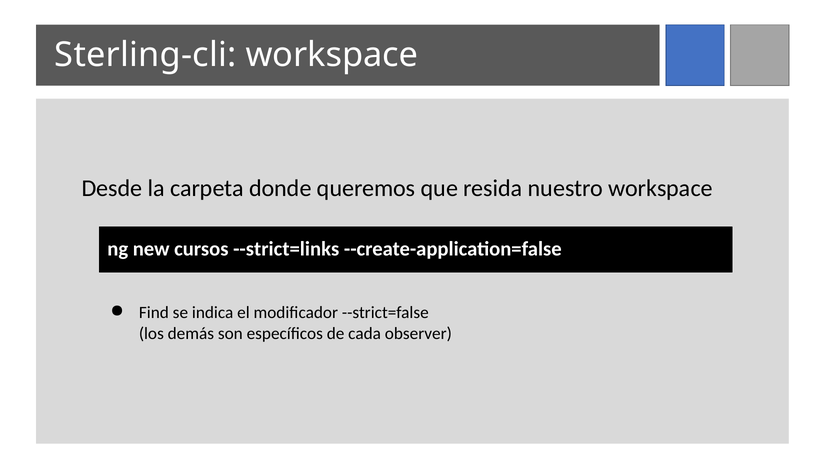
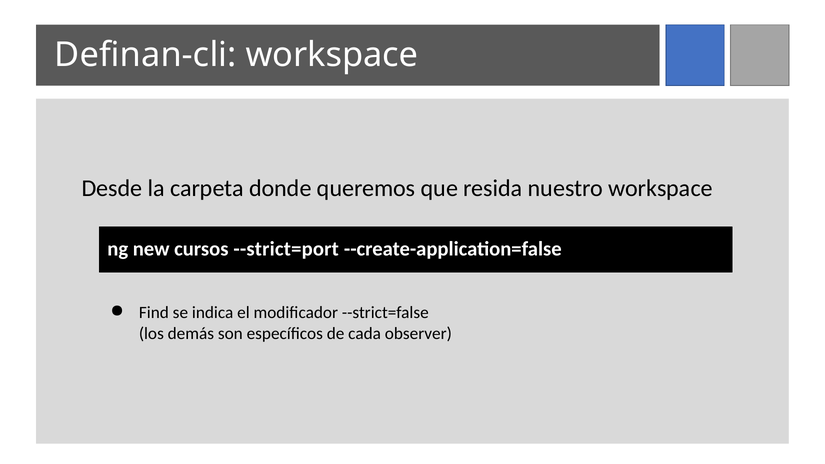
Sterling-cli: Sterling-cli -> Definan-cli
--strict=links: --strict=links -> --strict=port
